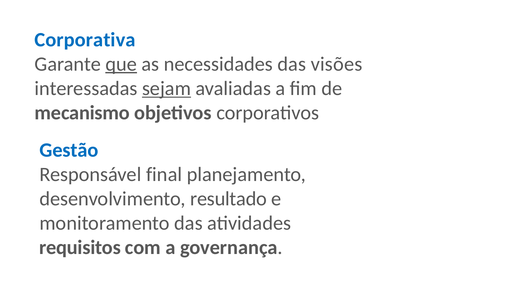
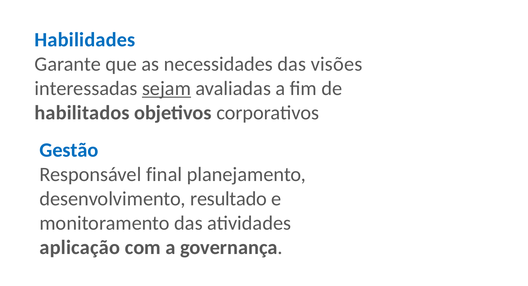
Corporativa: Corporativa -> Habilidades
que underline: present -> none
mecanismo: mecanismo -> habilitados
requisitos: requisitos -> aplicação
